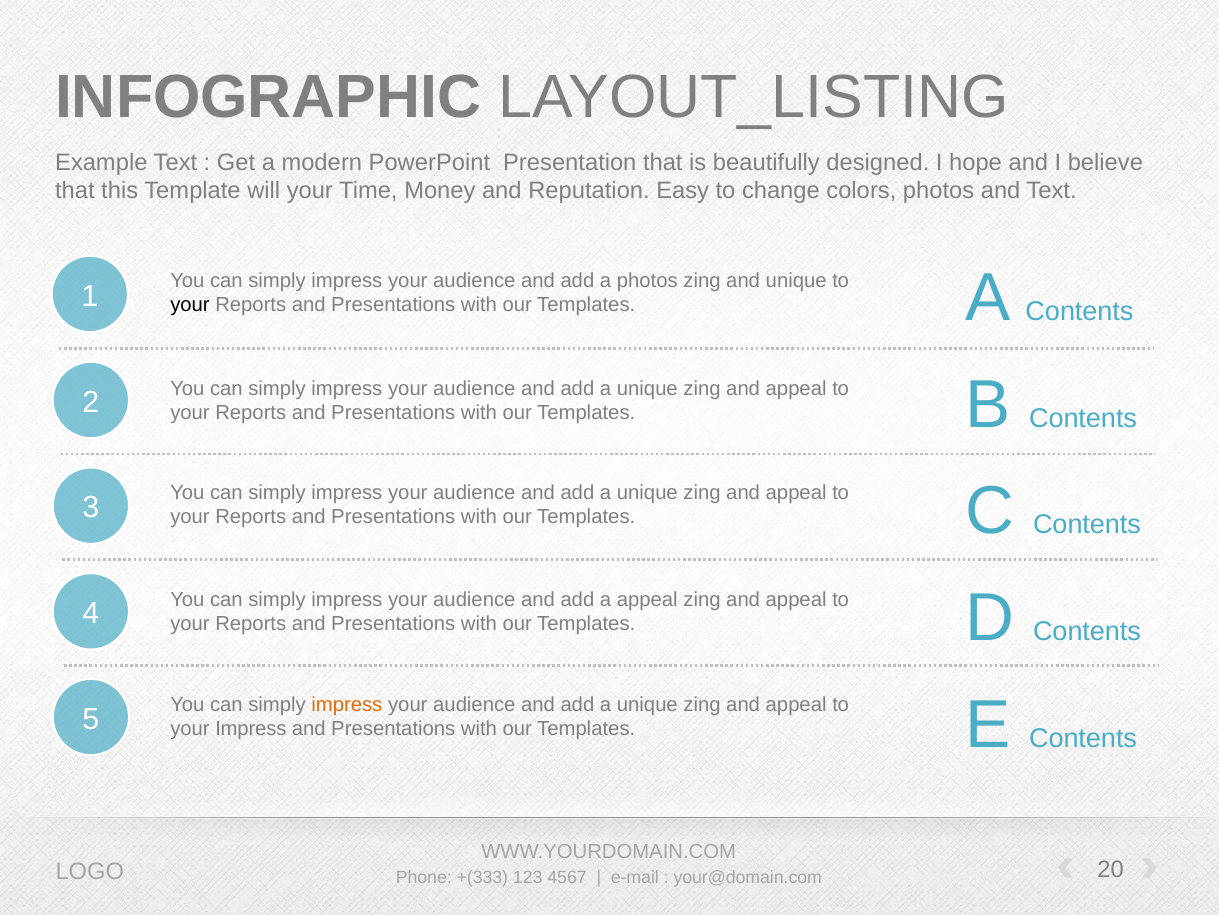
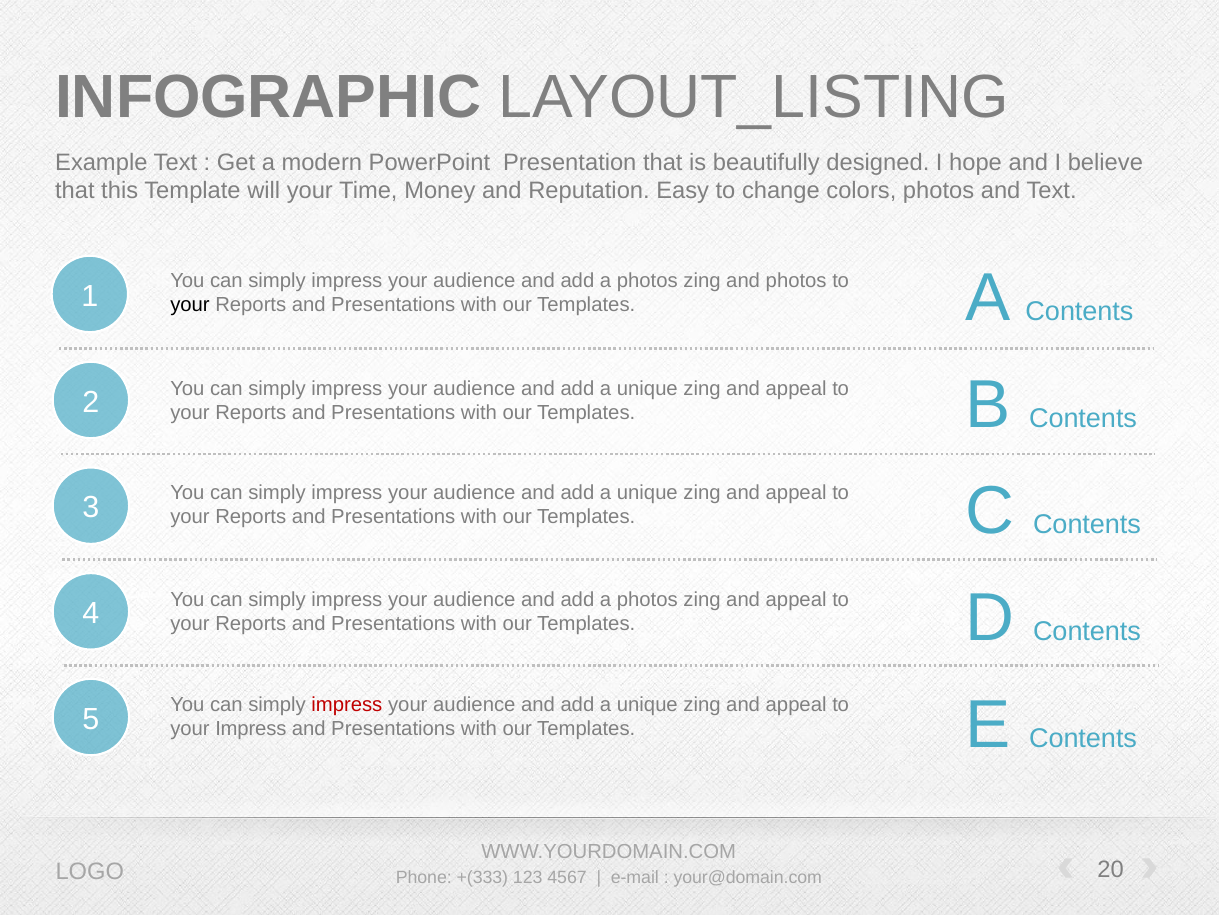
and unique: unique -> photos
appeal at (647, 599): appeal -> photos
impress at (347, 704) colour: orange -> red
